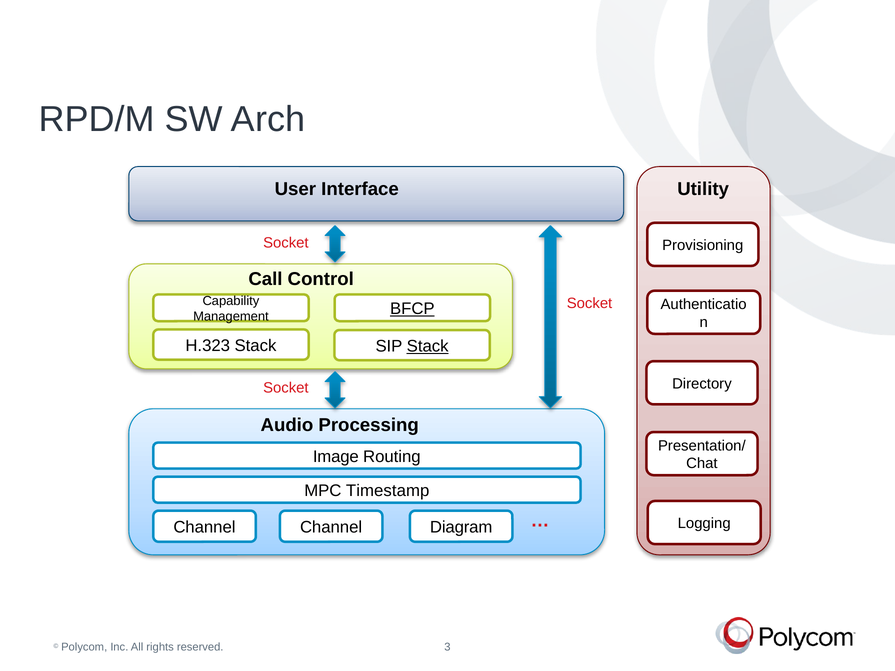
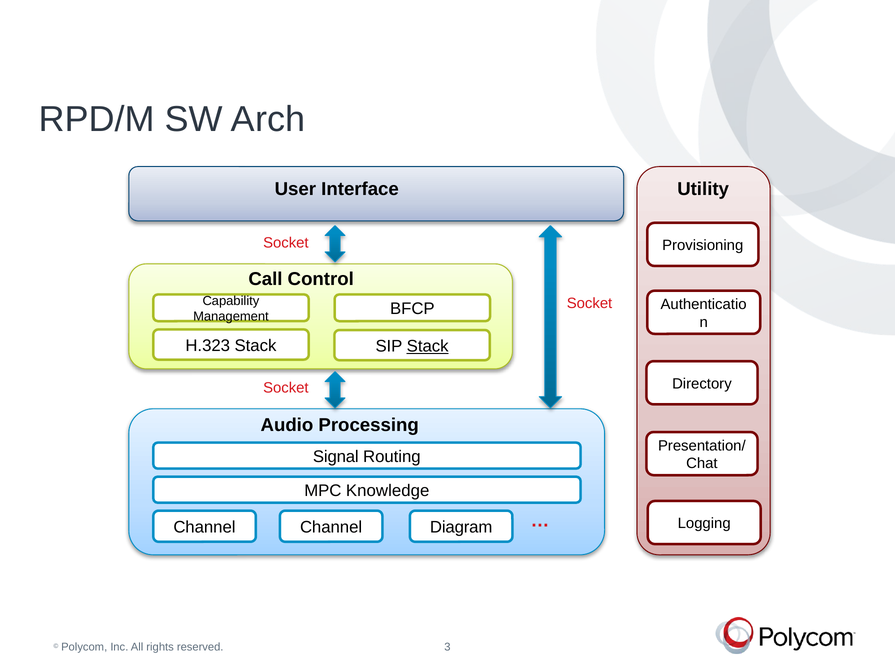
BFCP underline: present -> none
Image: Image -> Signal
Timestamp: Timestamp -> Knowledge
